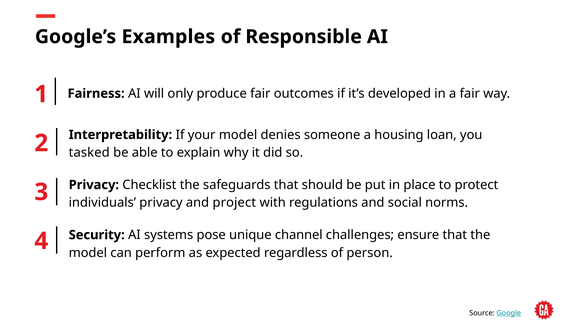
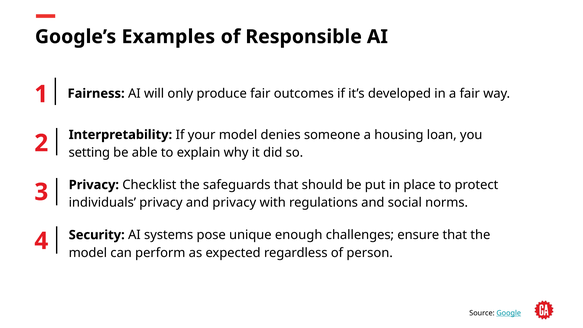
tasked: tasked -> setting
and project: project -> privacy
channel: channel -> enough
